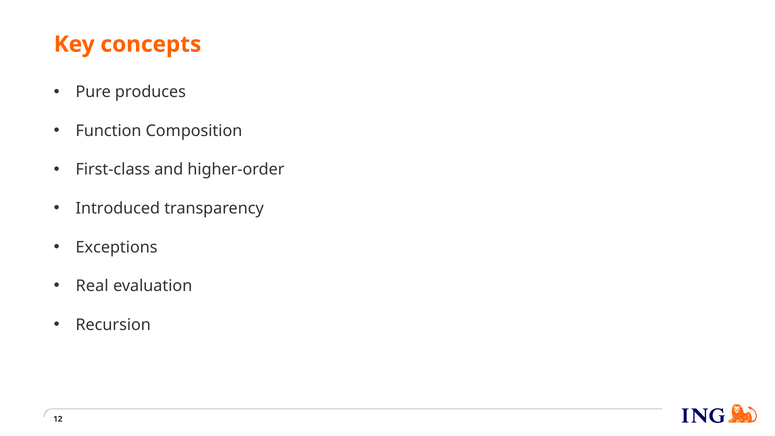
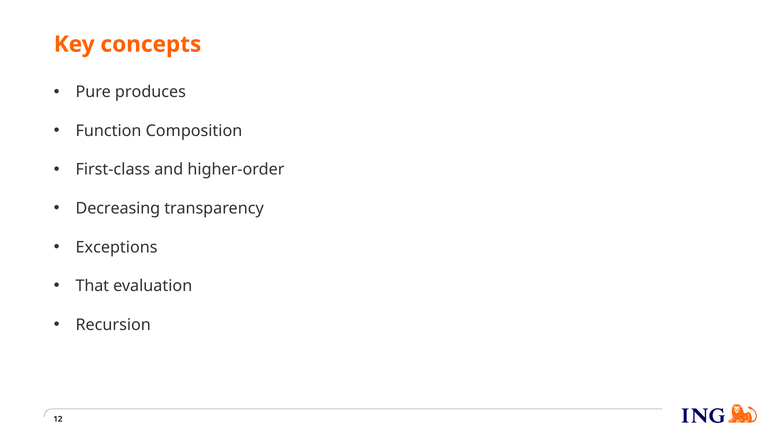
Introduced: Introduced -> Decreasing
Real: Real -> That
